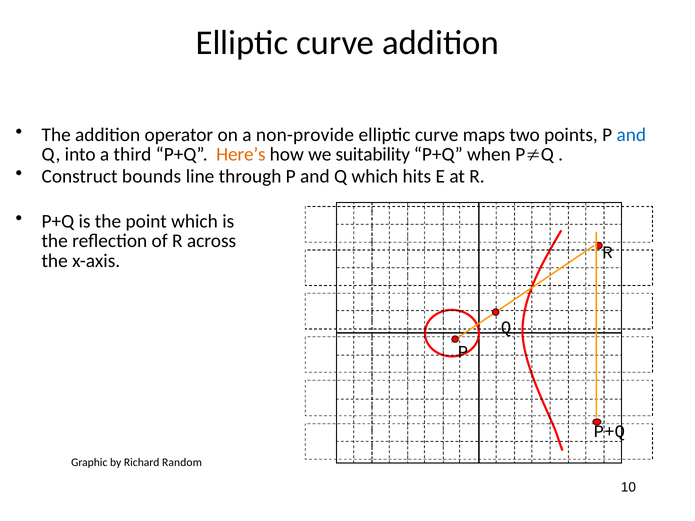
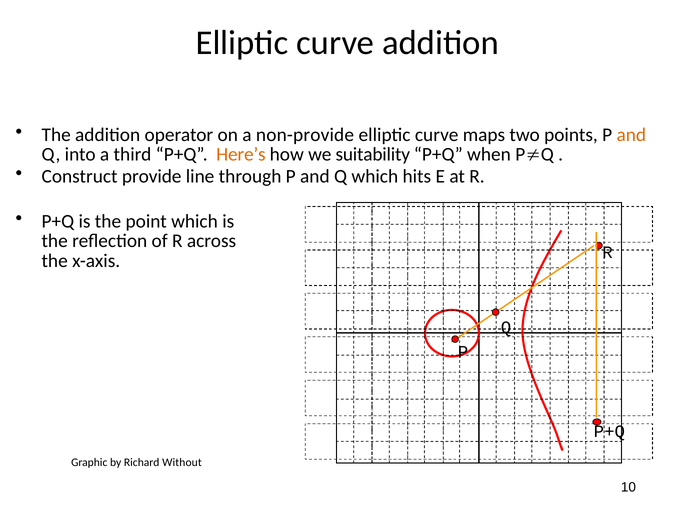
and at (631, 135) colour: blue -> orange
bounds: bounds -> provide
Random: Random -> Without
